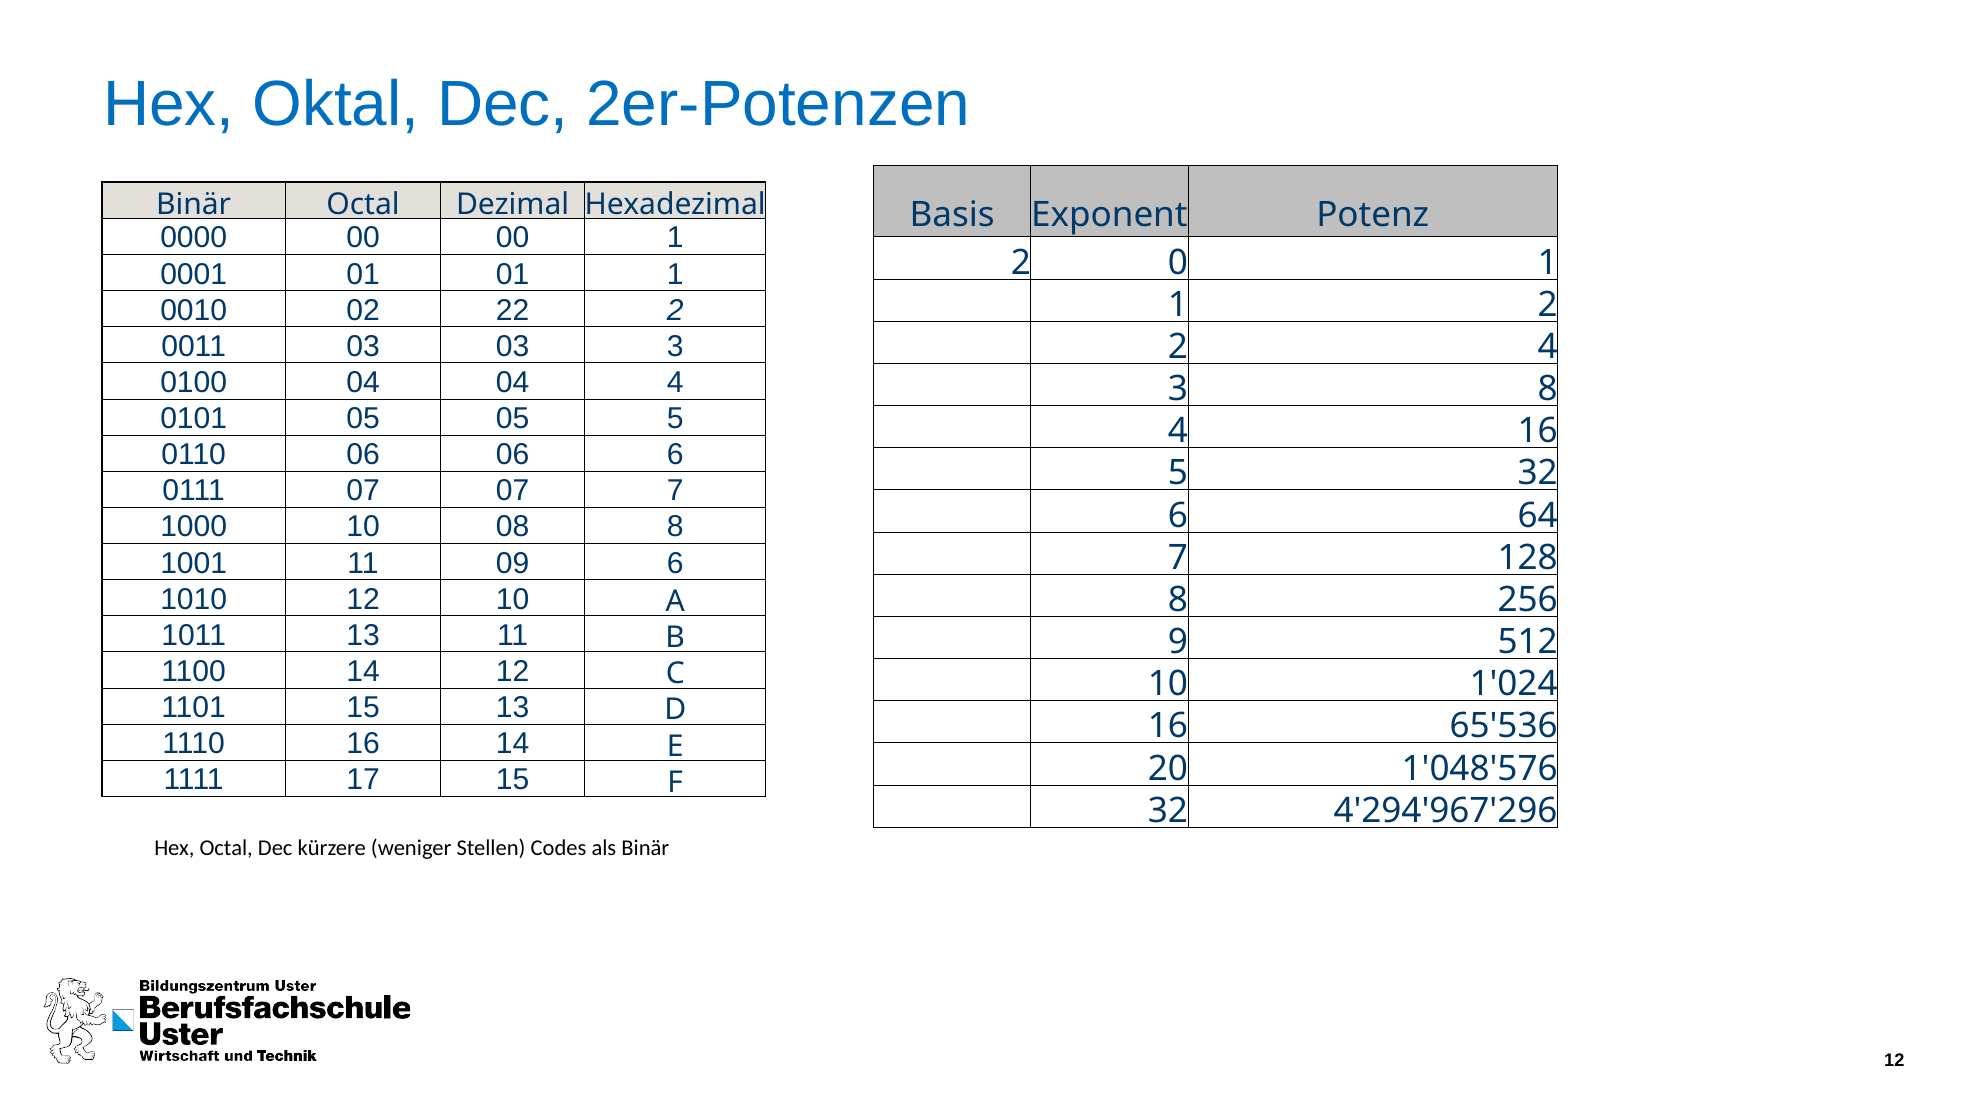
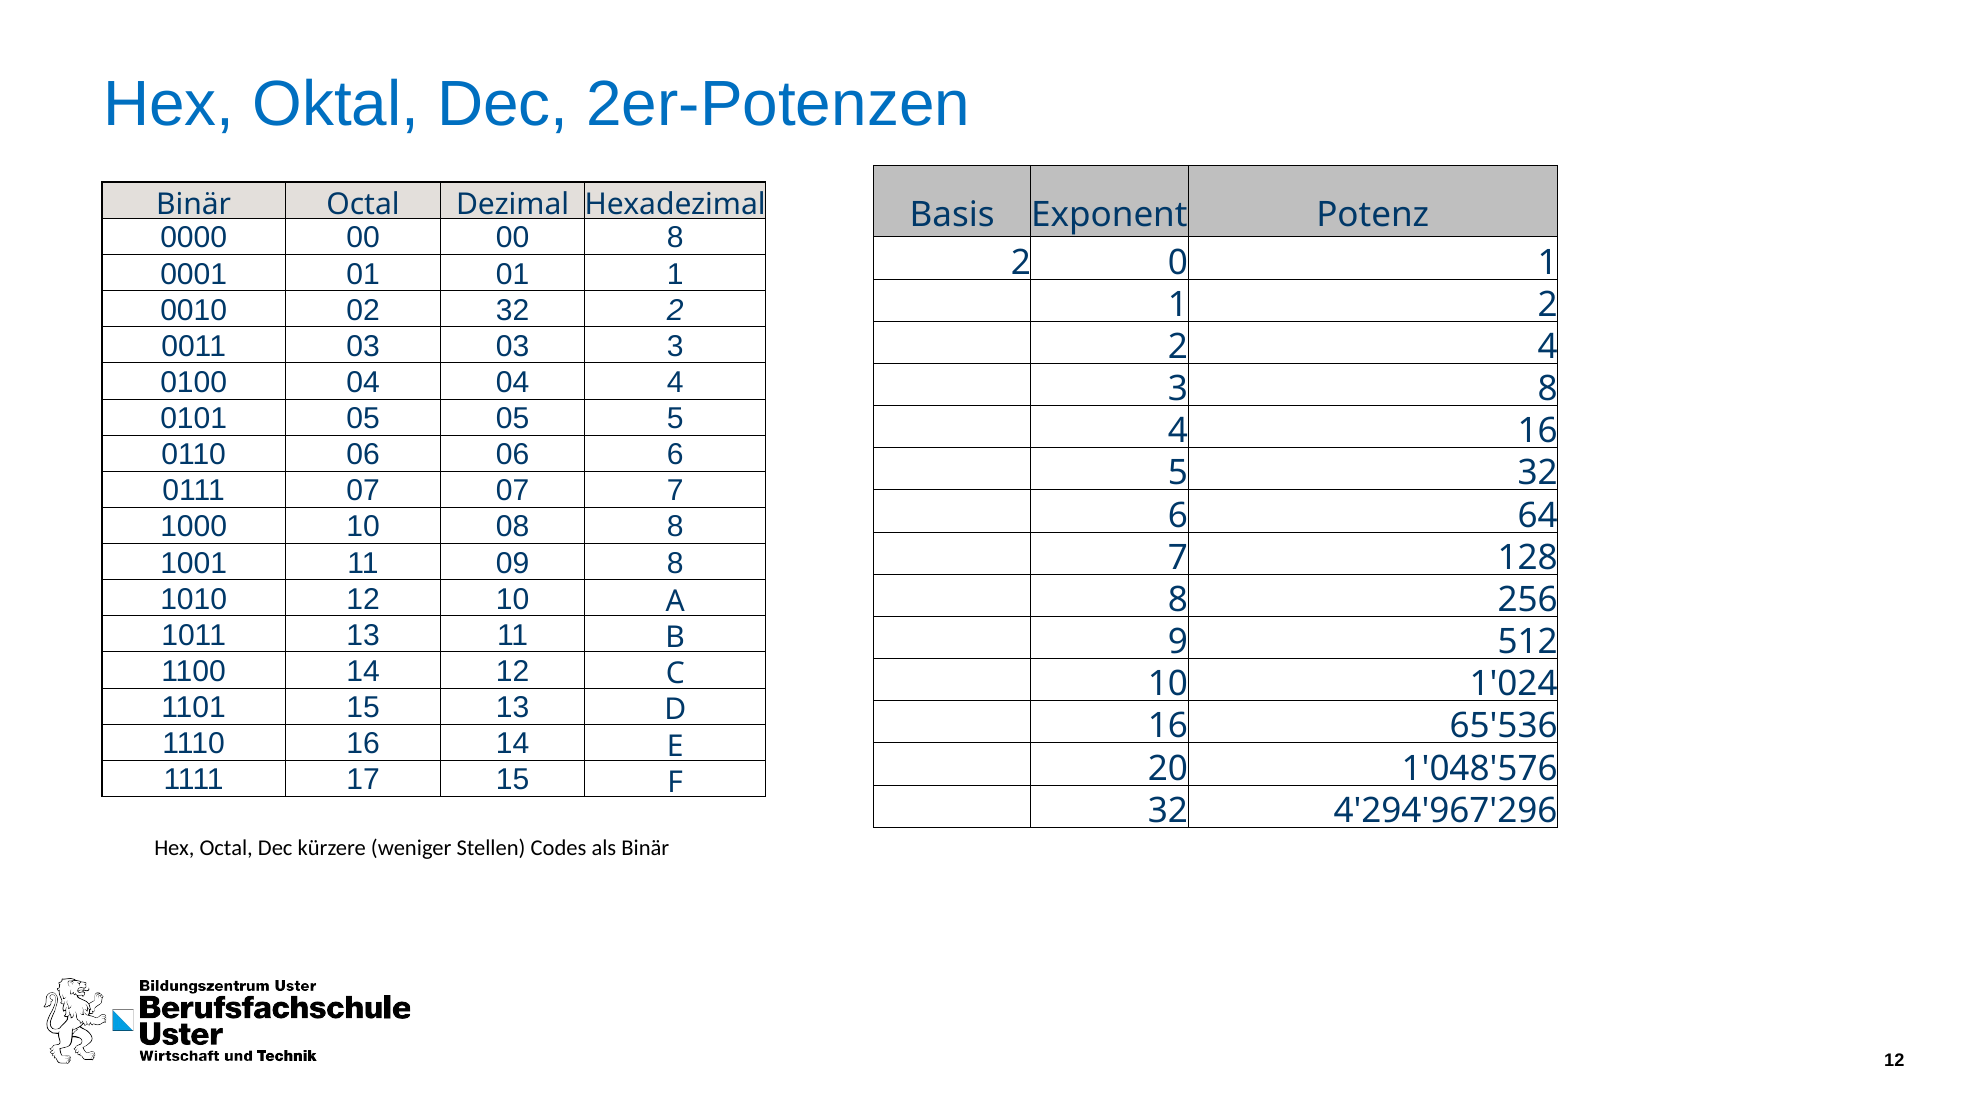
00 1: 1 -> 8
02 22: 22 -> 32
09 6: 6 -> 8
